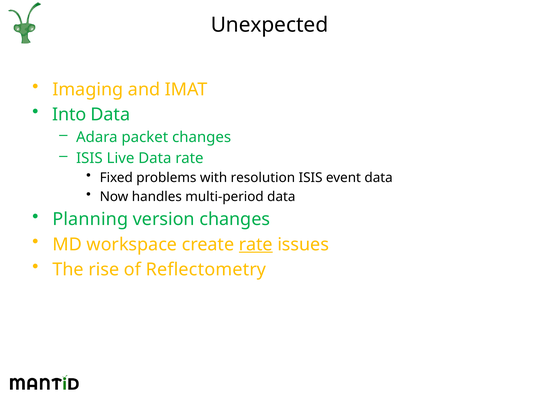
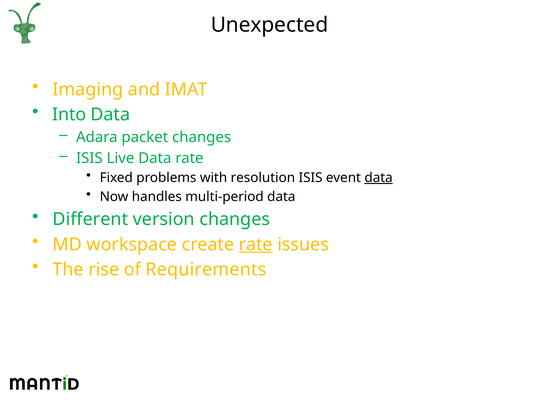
data at (379, 178) underline: none -> present
Planning: Planning -> Different
Reflectometry: Reflectometry -> Requirements
